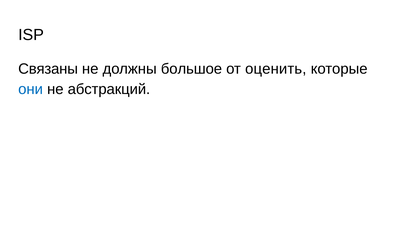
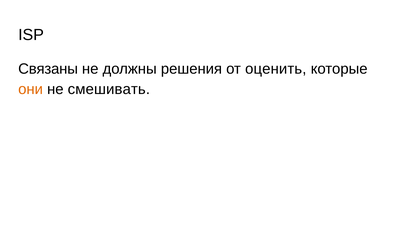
большое: большое -> решения
они colour: blue -> orange
абстракций: абстракций -> смешивать
